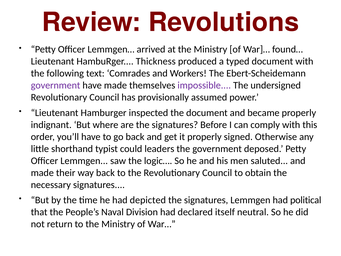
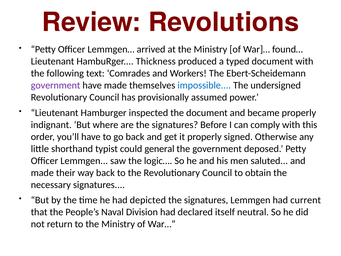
impossible colour: purple -> blue
leaders: leaders -> general
political: political -> current
